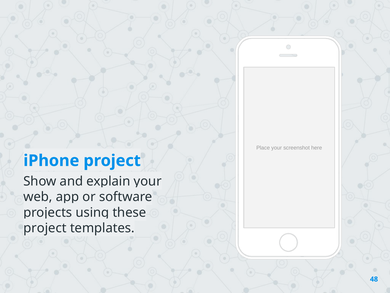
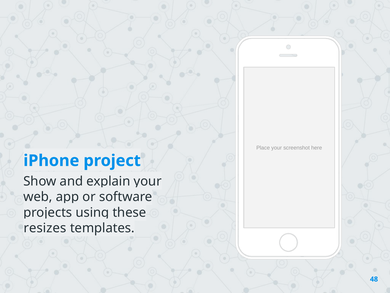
project at (45, 228): project -> resizes
